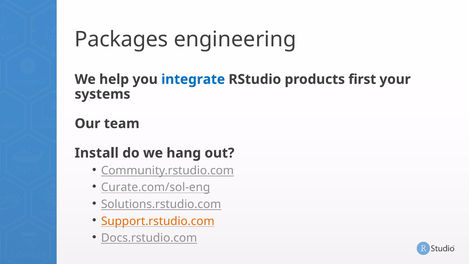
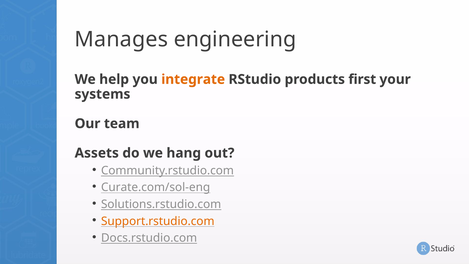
Packages: Packages -> Manages
integrate colour: blue -> orange
Install: Install -> Assets
